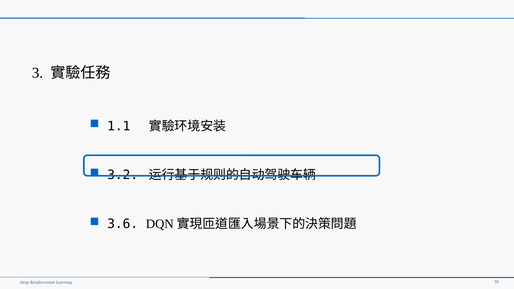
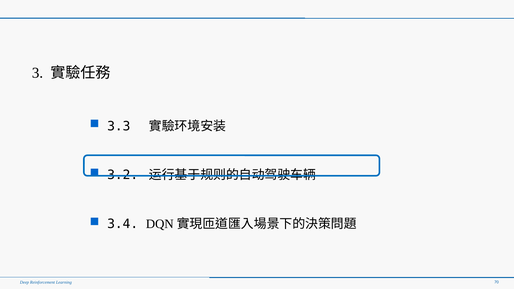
1.1: 1.1 -> 3.3
3.6: 3.6 -> 3.4
